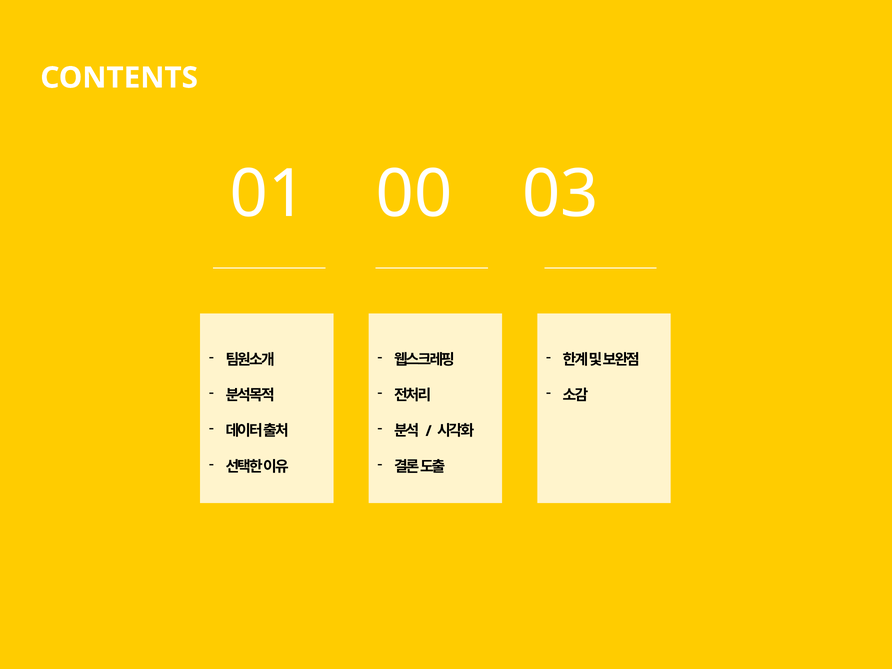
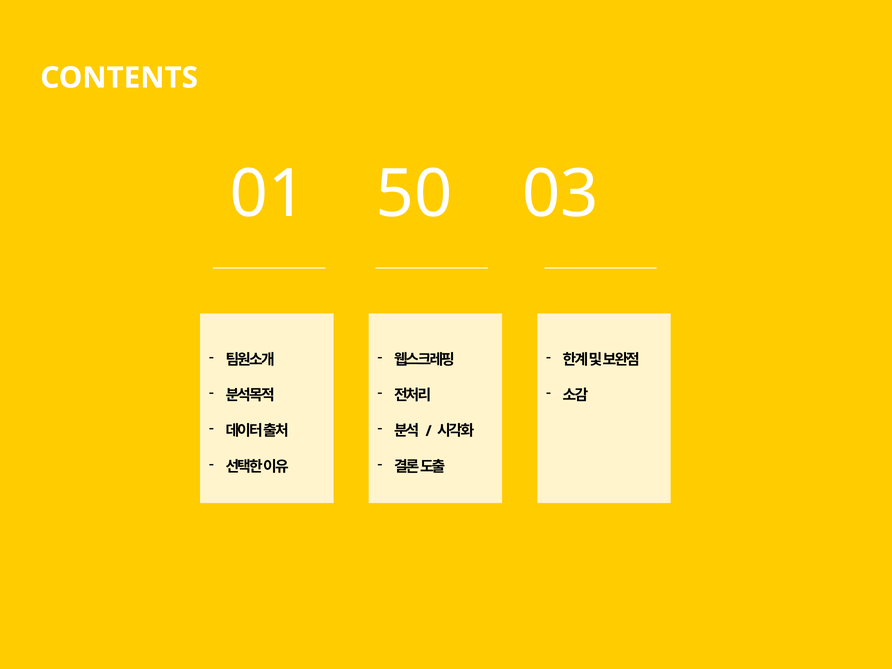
00: 00 -> 50
